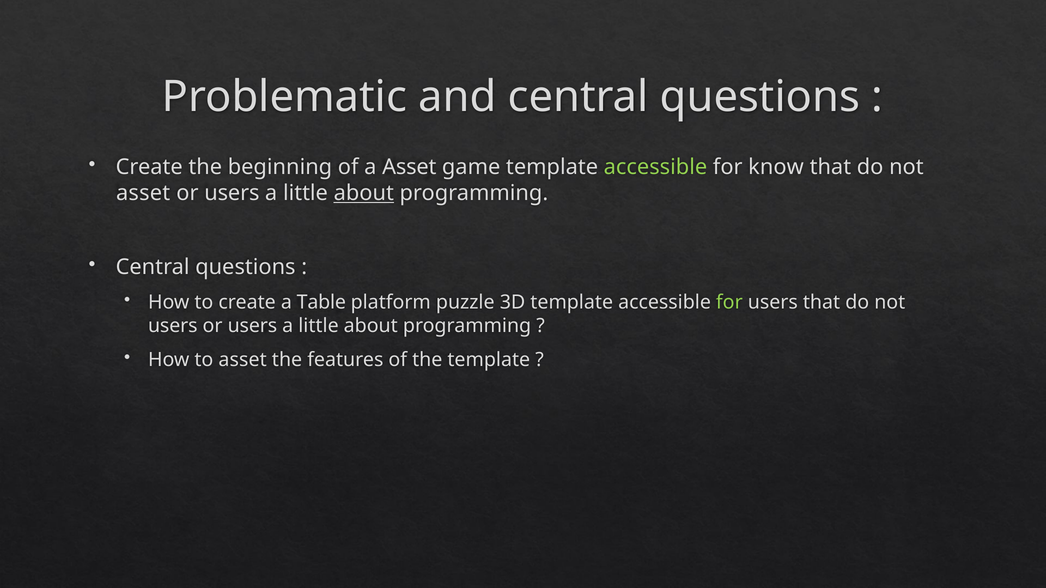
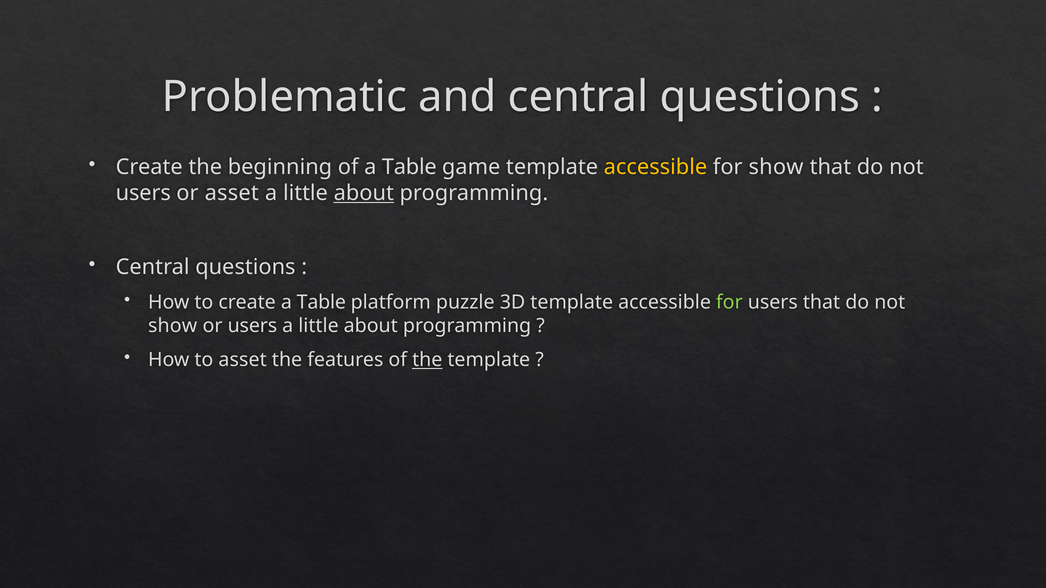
of a Asset: Asset -> Table
accessible at (655, 167) colour: light green -> yellow
for know: know -> show
asset at (143, 193): asset -> users
users at (232, 193): users -> asset
users at (173, 326): users -> show
the at (427, 360) underline: none -> present
